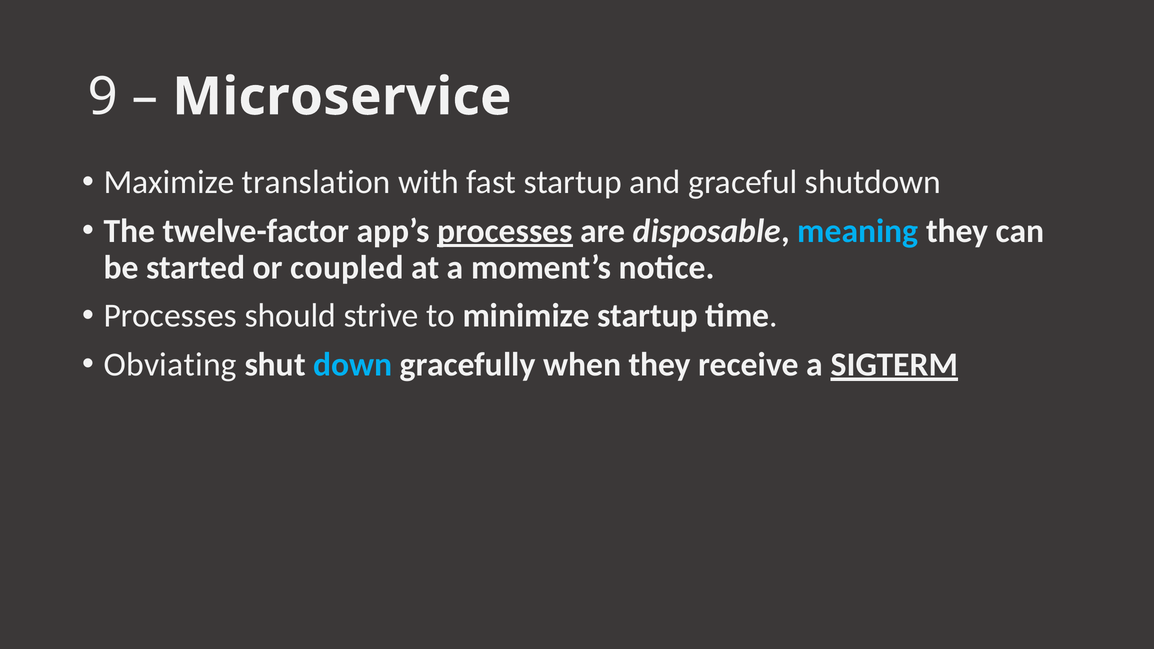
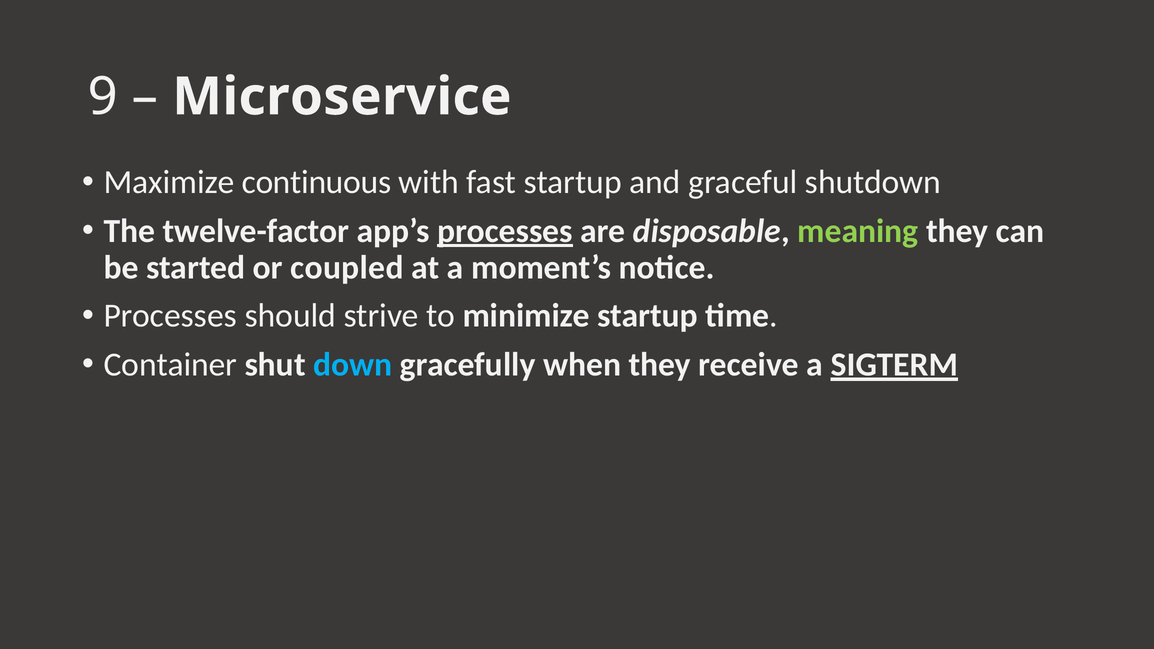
translation: translation -> continuous
meaning colour: light blue -> light green
Obviating: Obviating -> Container
